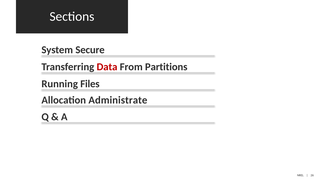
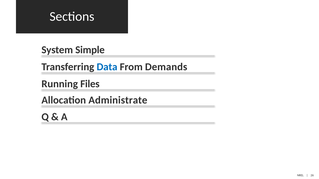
Secure: Secure -> Simple
Data colour: red -> blue
Partitions: Partitions -> Demands
